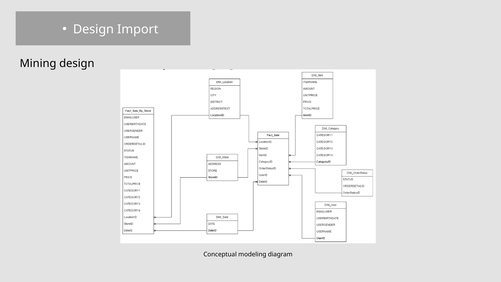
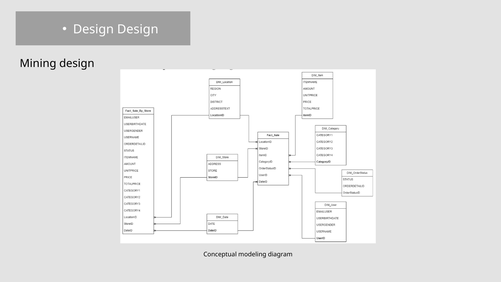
Design Import: Import -> Design
